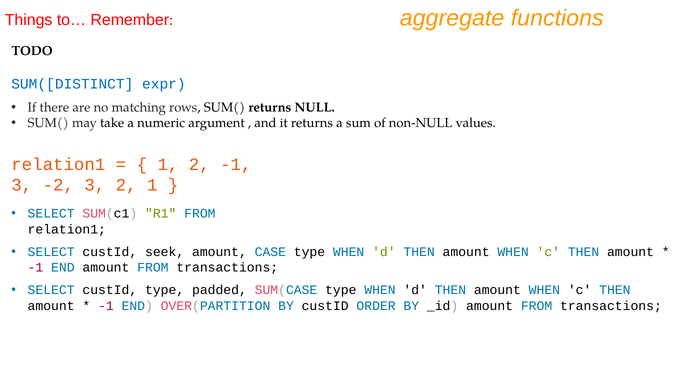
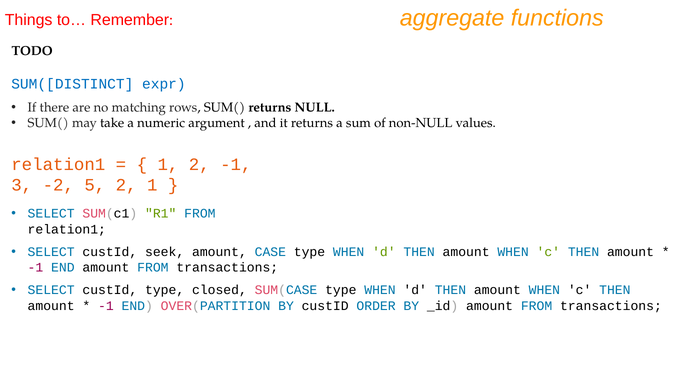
-2 3: 3 -> 5
padded: padded -> closed
